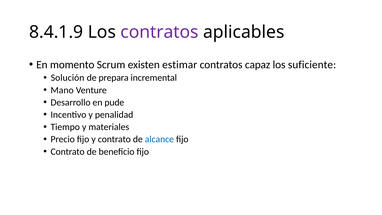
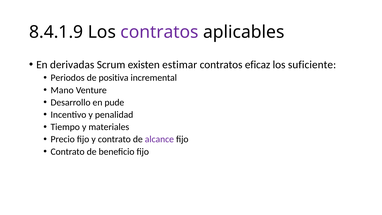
momento: momento -> derivadas
capaz: capaz -> eficaz
Solución: Solución -> Periodos
prepara: prepara -> positiva
alcance colour: blue -> purple
